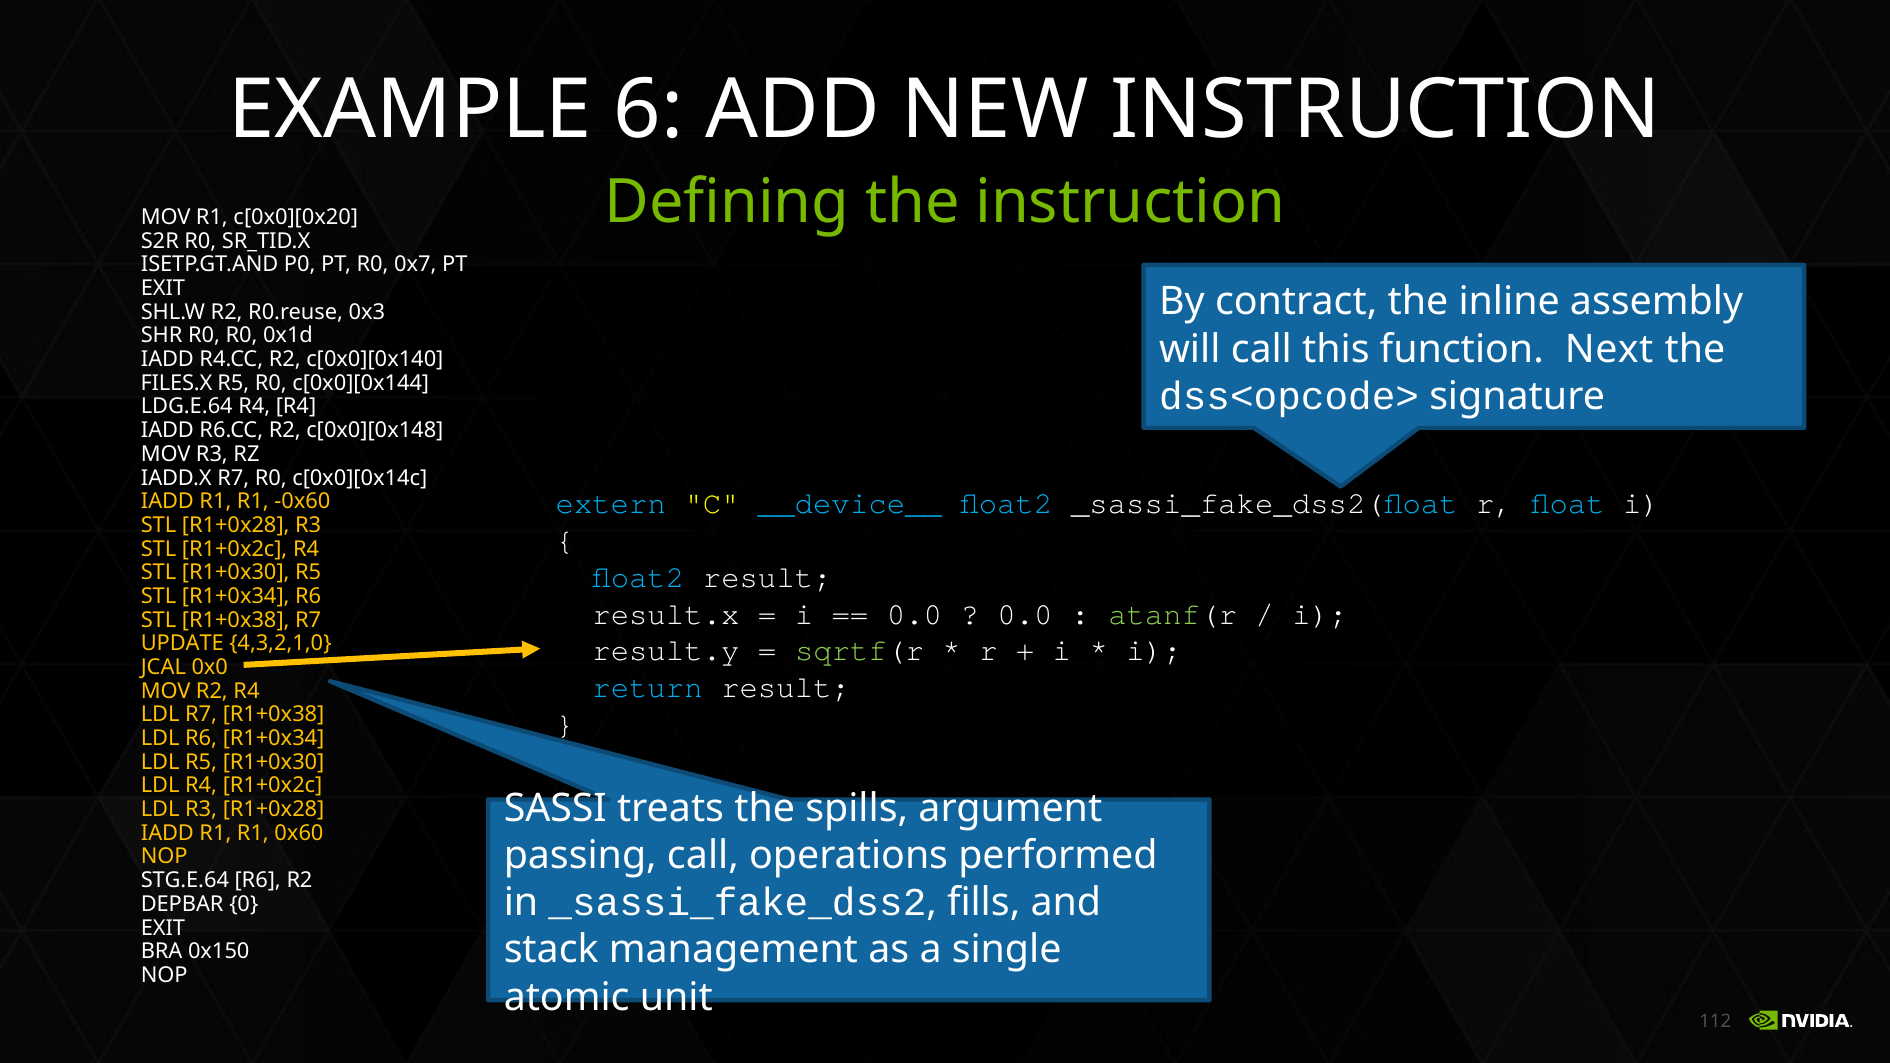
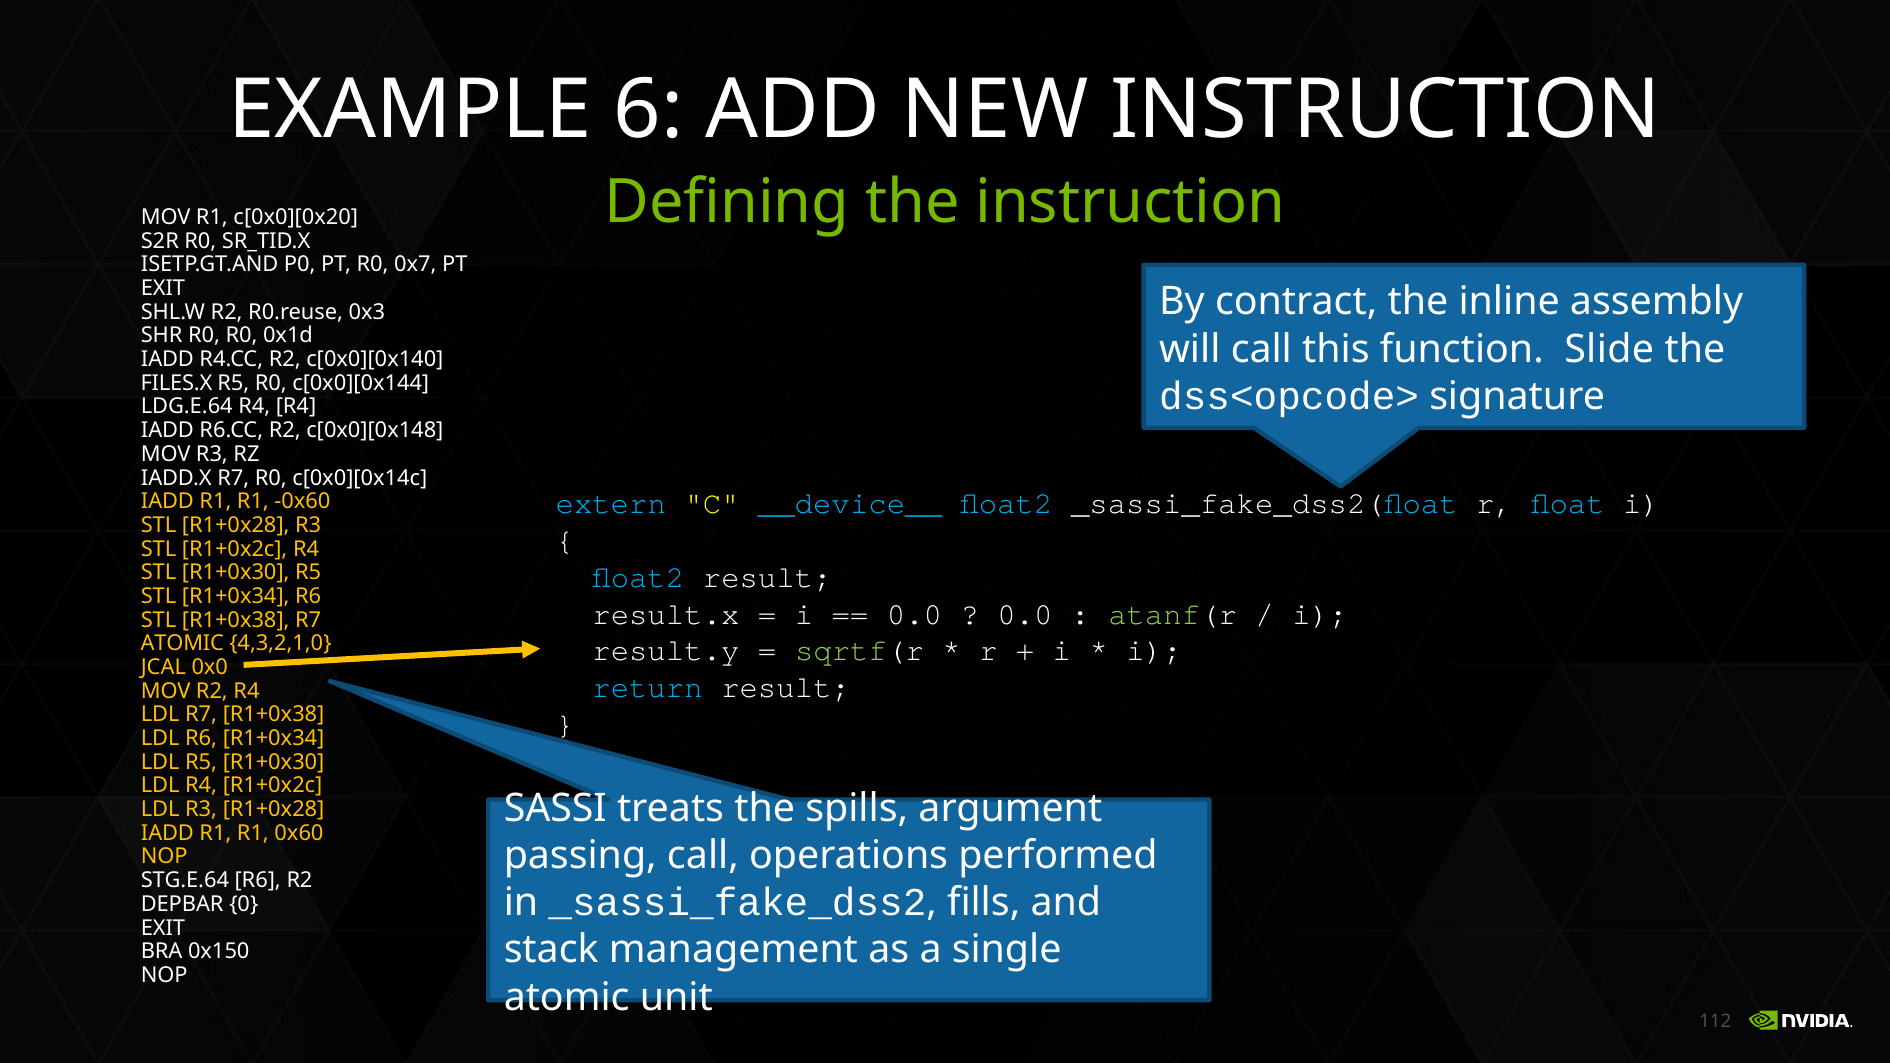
Next: Next -> Slide
UPDATE at (182, 644): UPDATE -> ATOMIC
